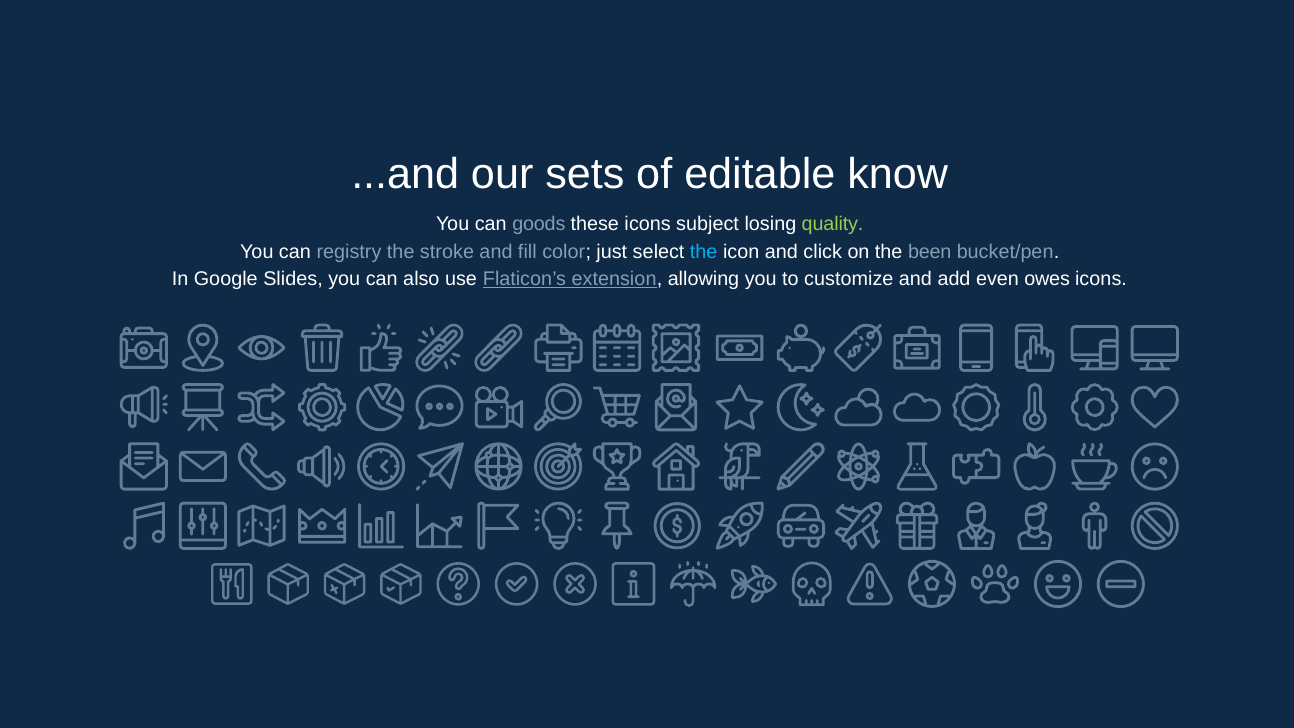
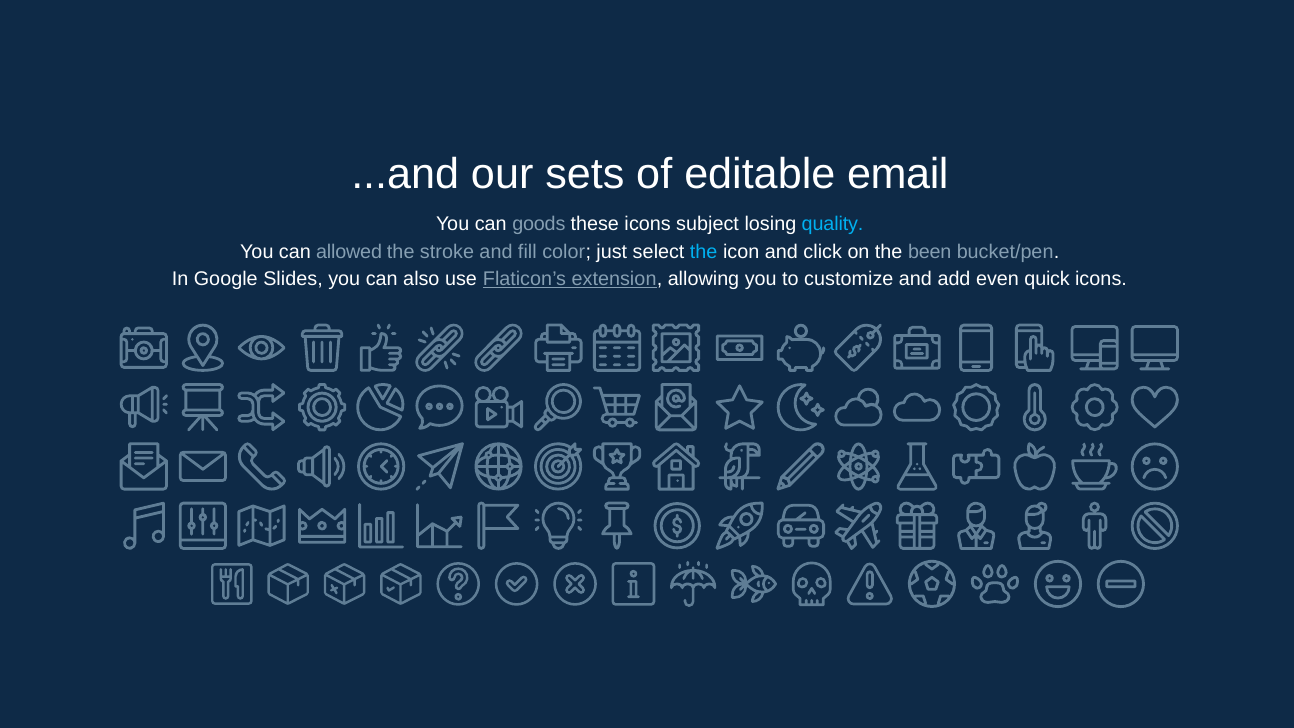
know: know -> email
quality colour: light green -> light blue
registry: registry -> allowed
owes: owes -> quick
